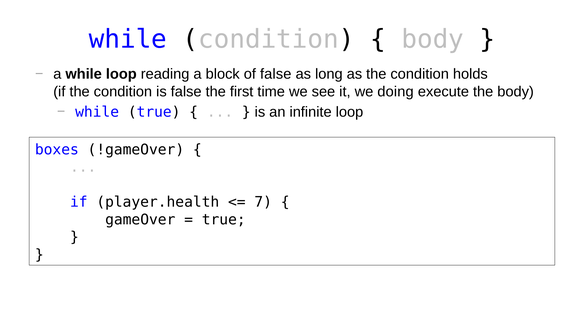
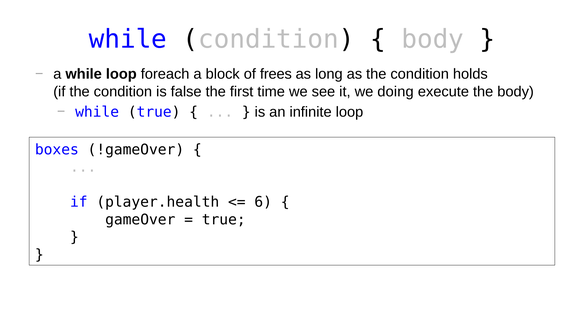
reading: reading -> foreach
of false: false -> frees
7: 7 -> 6
